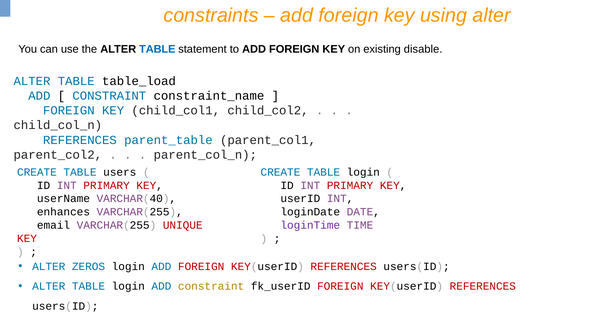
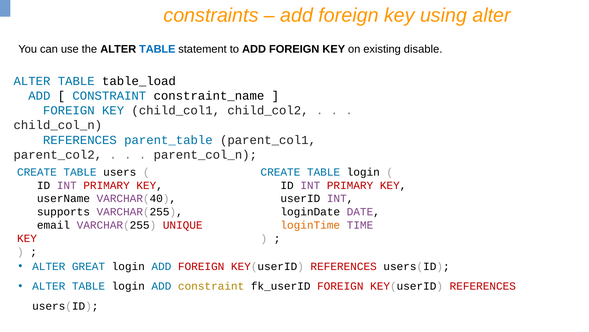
enhances: enhances -> supports
loginTime colour: purple -> orange
ZEROS: ZEROS -> GREAT
